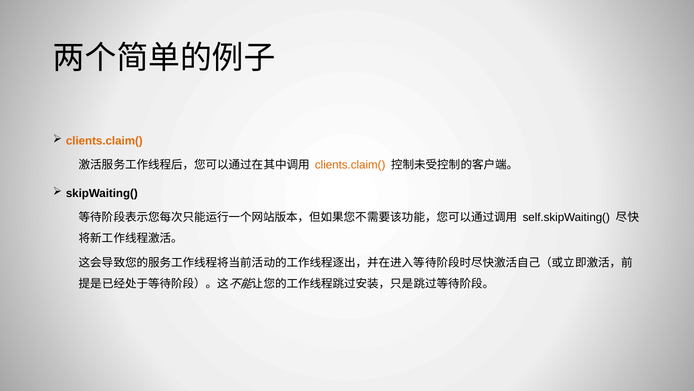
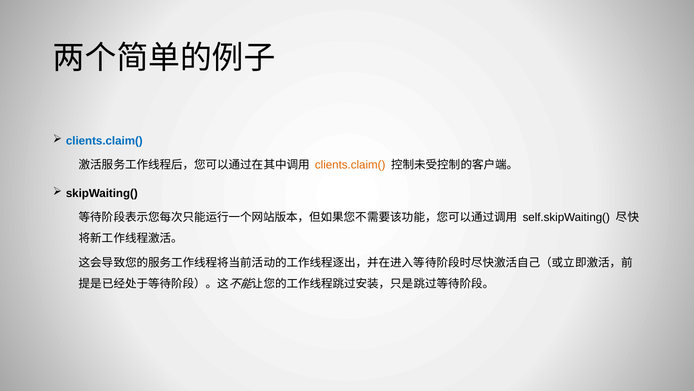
clients.claim( at (104, 141) colour: orange -> blue
